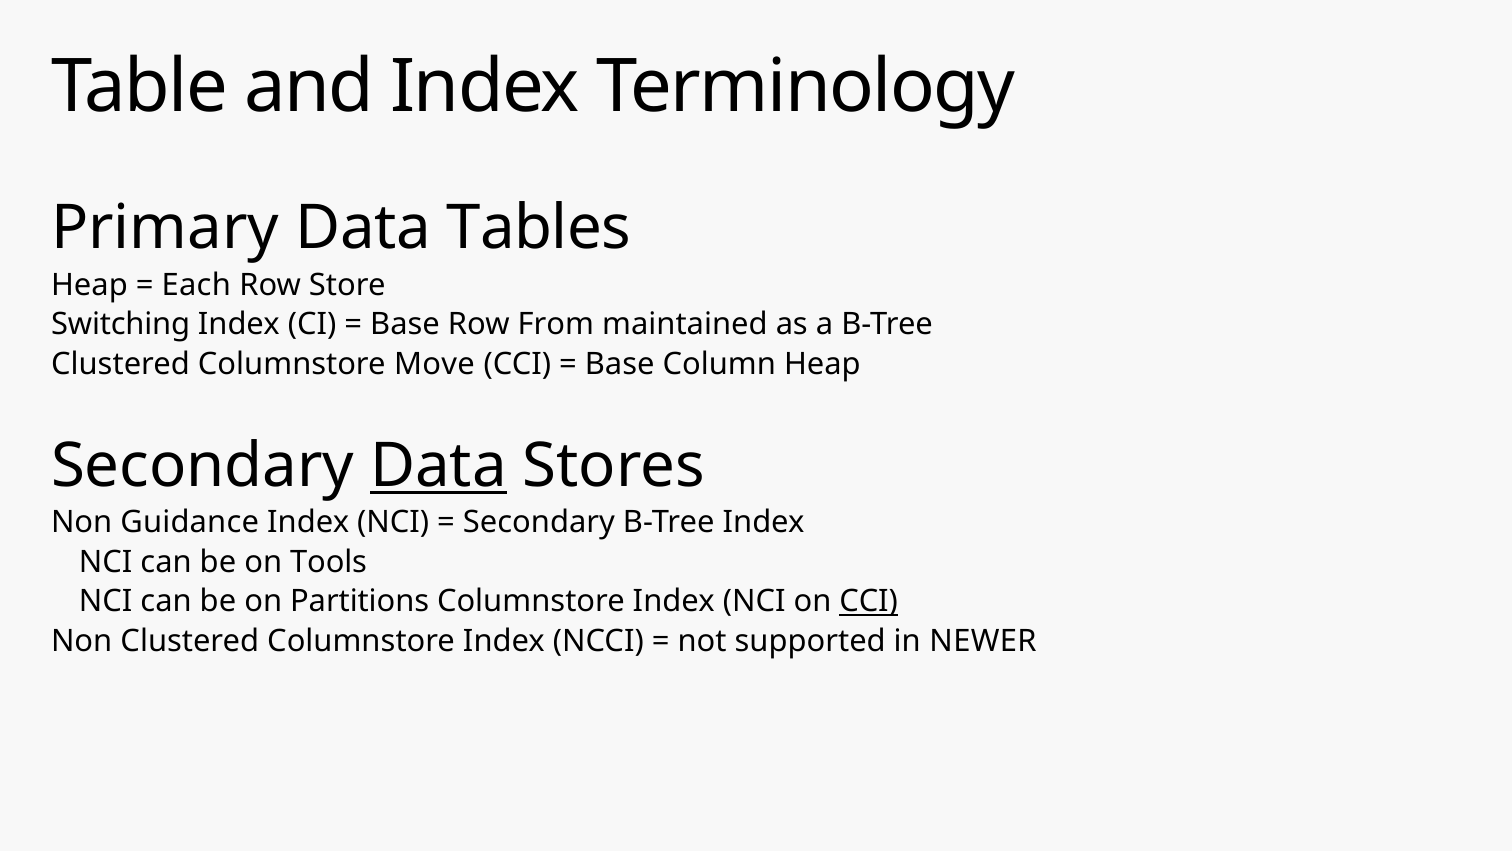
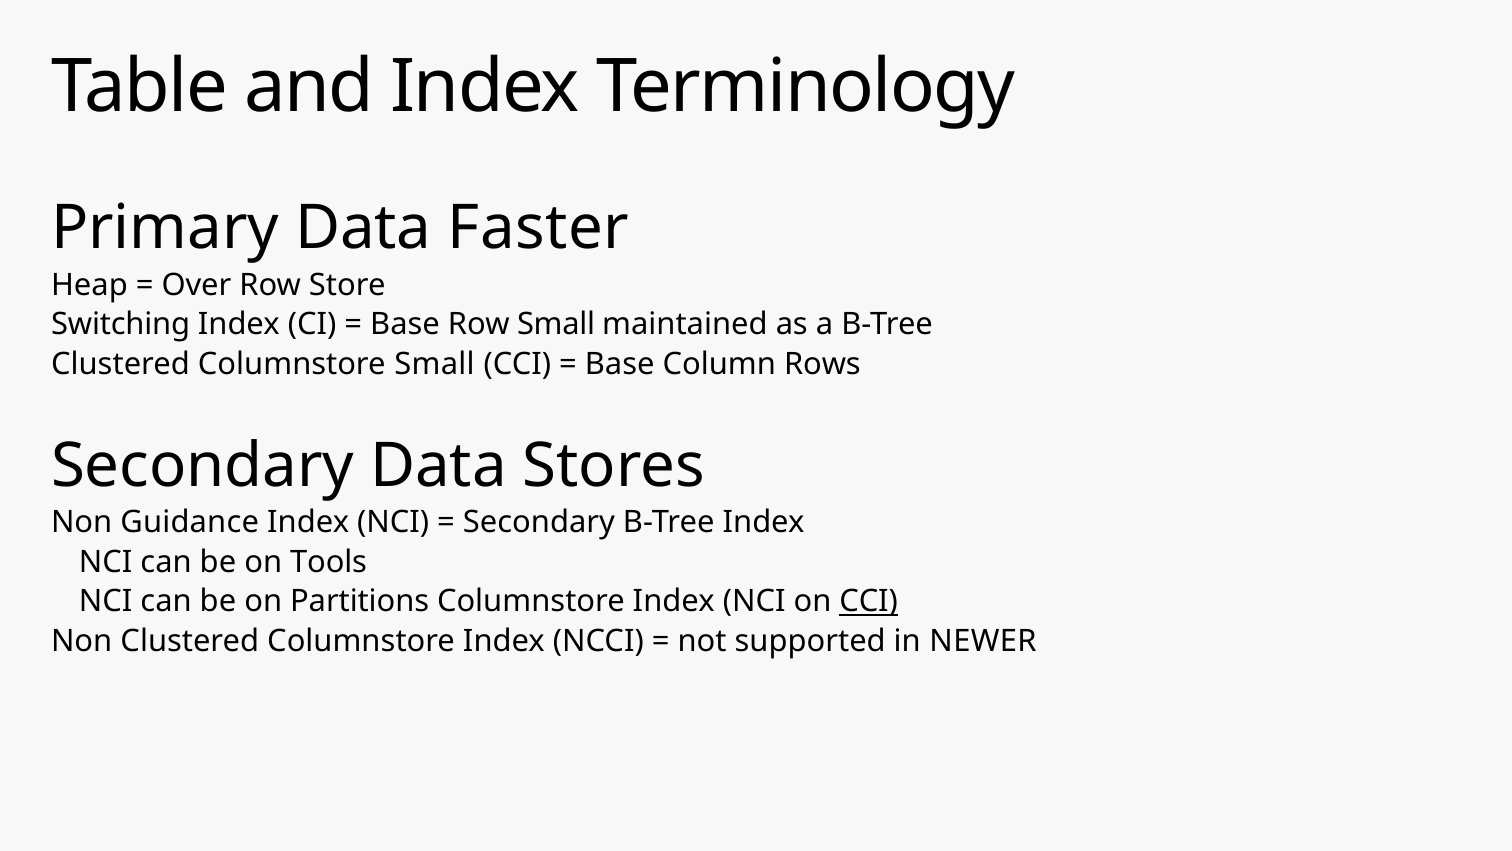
Tables: Tables -> Faster
Each: Each -> Over
Row From: From -> Small
Columnstore Move: Move -> Small
Column Heap: Heap -> Rows
Data at (439, 466) underline: present -> none
